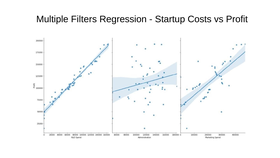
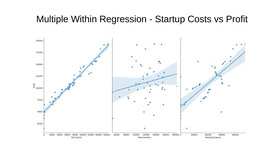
Filters: Filters -> Within
